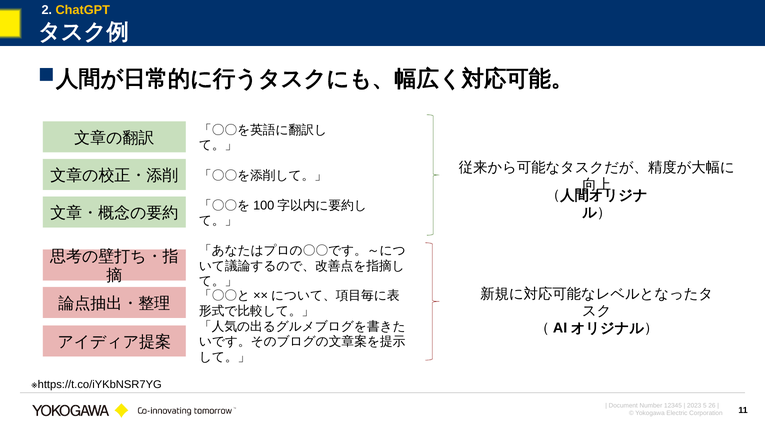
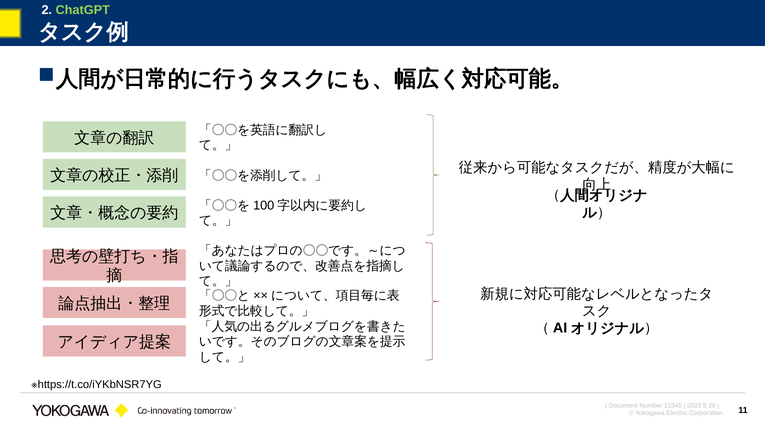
ChatGPT colour: yellow -> light green
